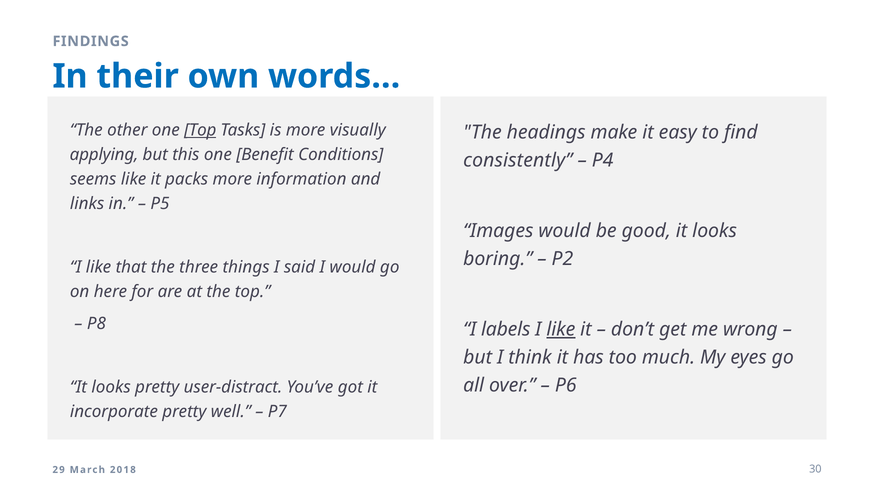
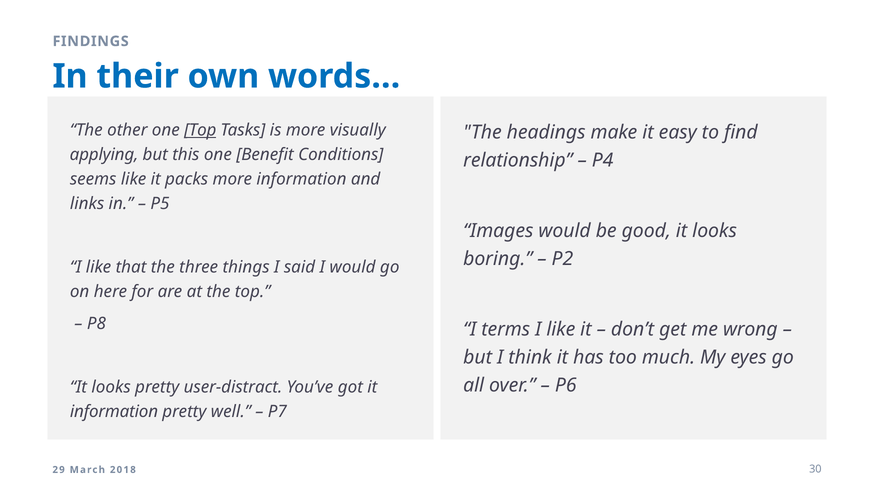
consistently: consistently -> relationship
labels: labels -> terms
like at (561, 329) underline: present -> none
incorporate at (114, 411): incorporate -> information
